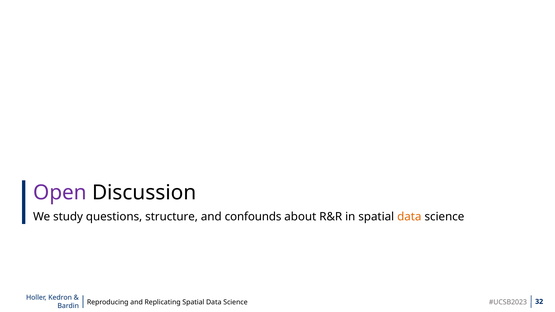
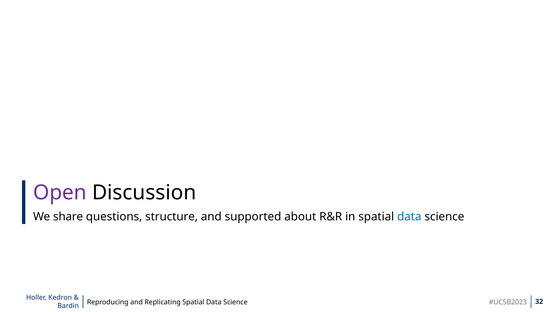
study: study -> share
confounds: confounds -> supported
data at (409, 217) colour: orange -> blue
